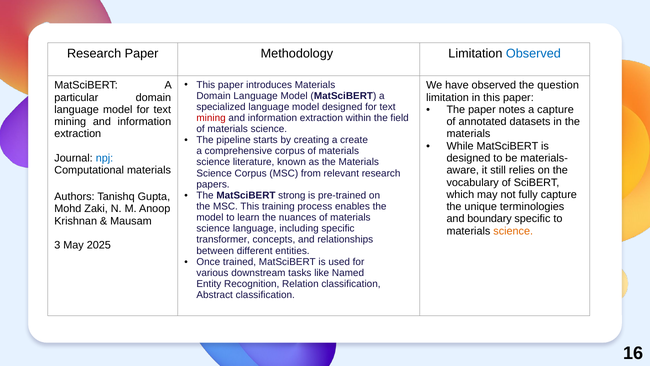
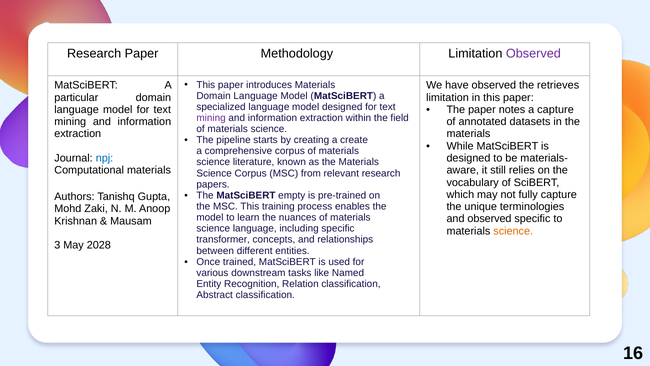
Observed at (533, 53) colour: blue -> purple
question: question -> retrieves
mining at (211, 118) colour: red -> purple
strong: strong -> empty
and boundary: boundary -> observed
2025: 2025 -> 2028
